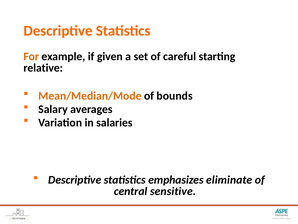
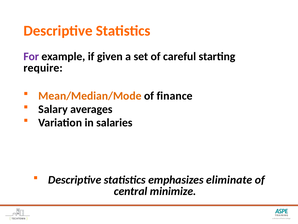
For colour: orange -> purple
relative: relative -> require
bounds: bounds -> finance
sensitive: sensitive -> minimize
